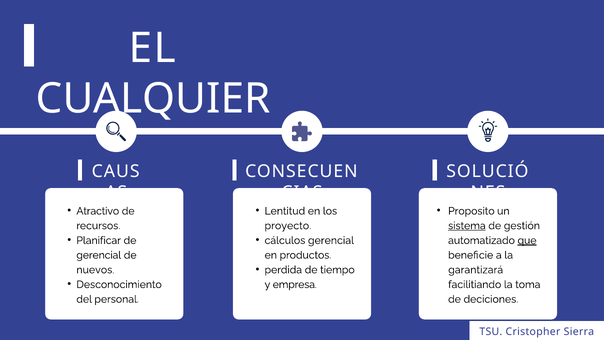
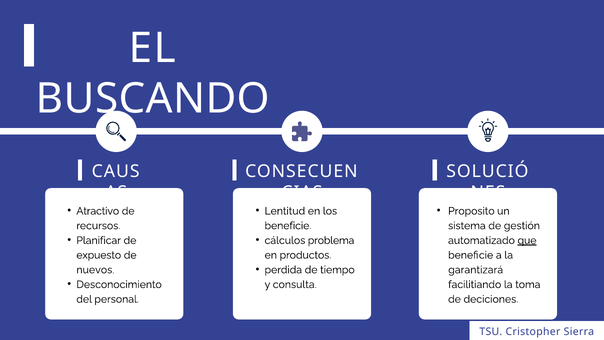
CUALQUIER: CUALQUIER -> BUSCANDO
proyecto at (288, 226): proyecto -> beneficie
sistema underline: present -> none
cálculos gerencial: gerencial -> problema
gerencial at (99, 255): gerencial -> expuesto
empresa: empresa -> consulta
